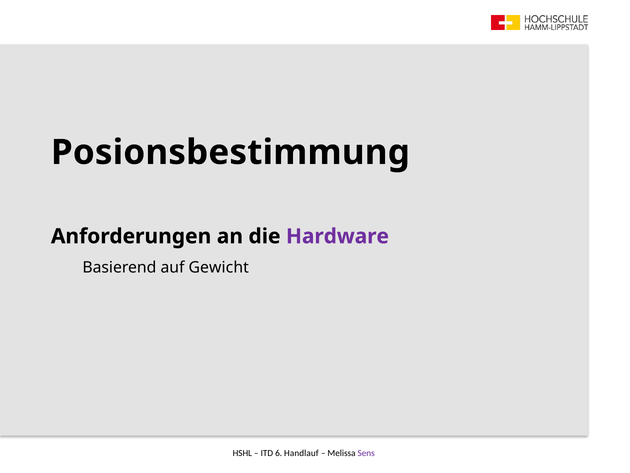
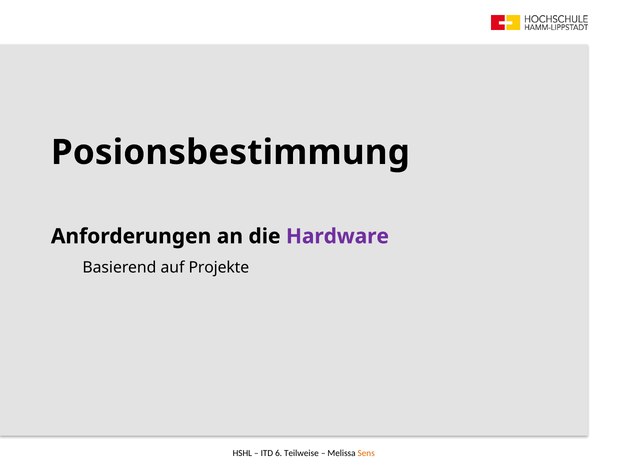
Gewicht: Gewicht -> Projekte
Handlauf: Handlauf -> Teilweise
Sens colour: purple -> orange
